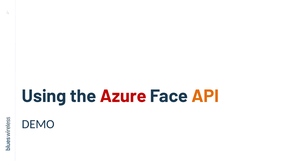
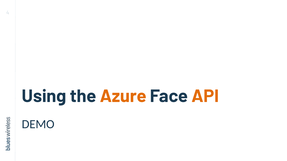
Azure colour: red -> orange
